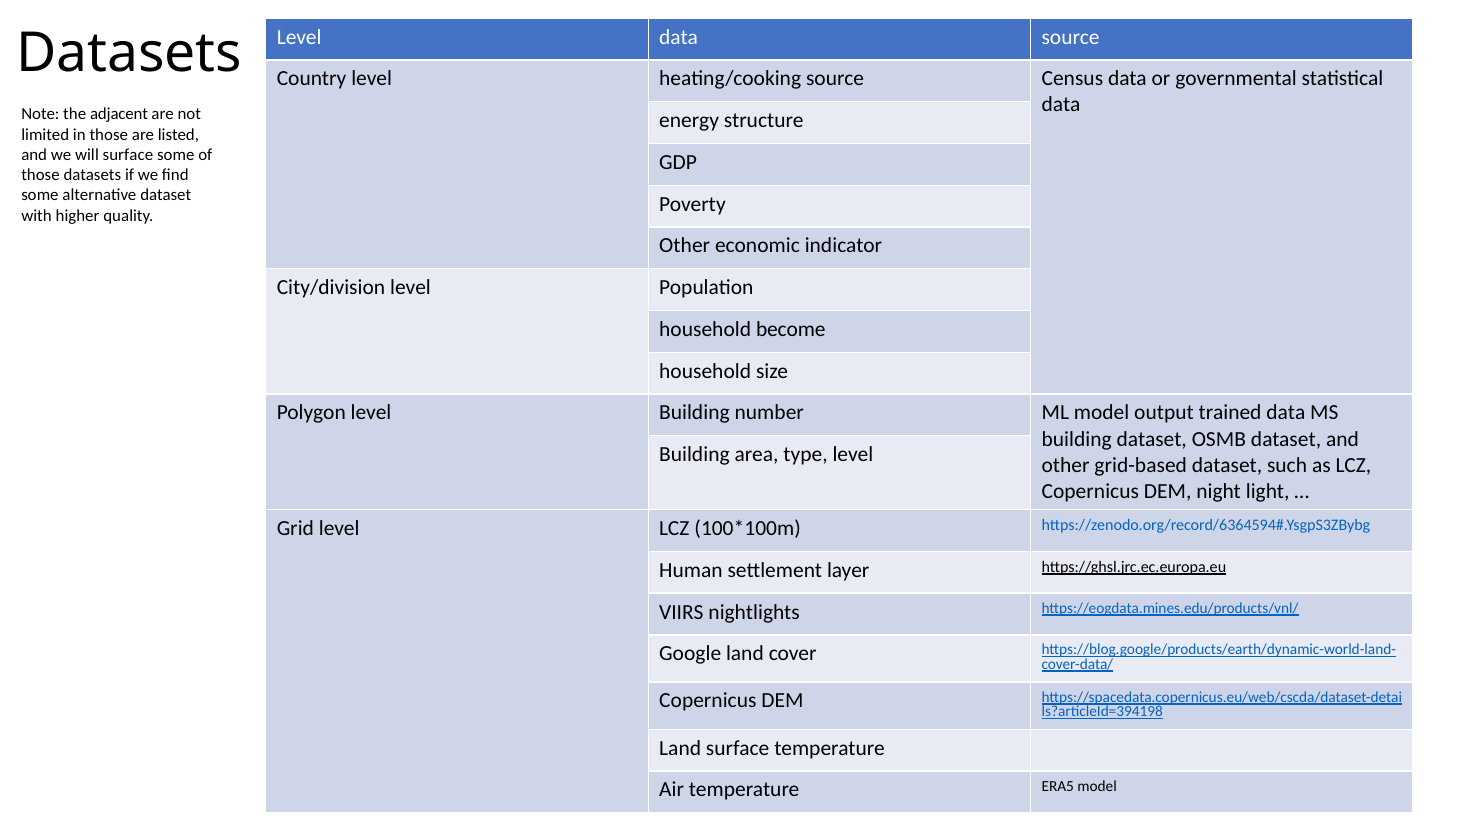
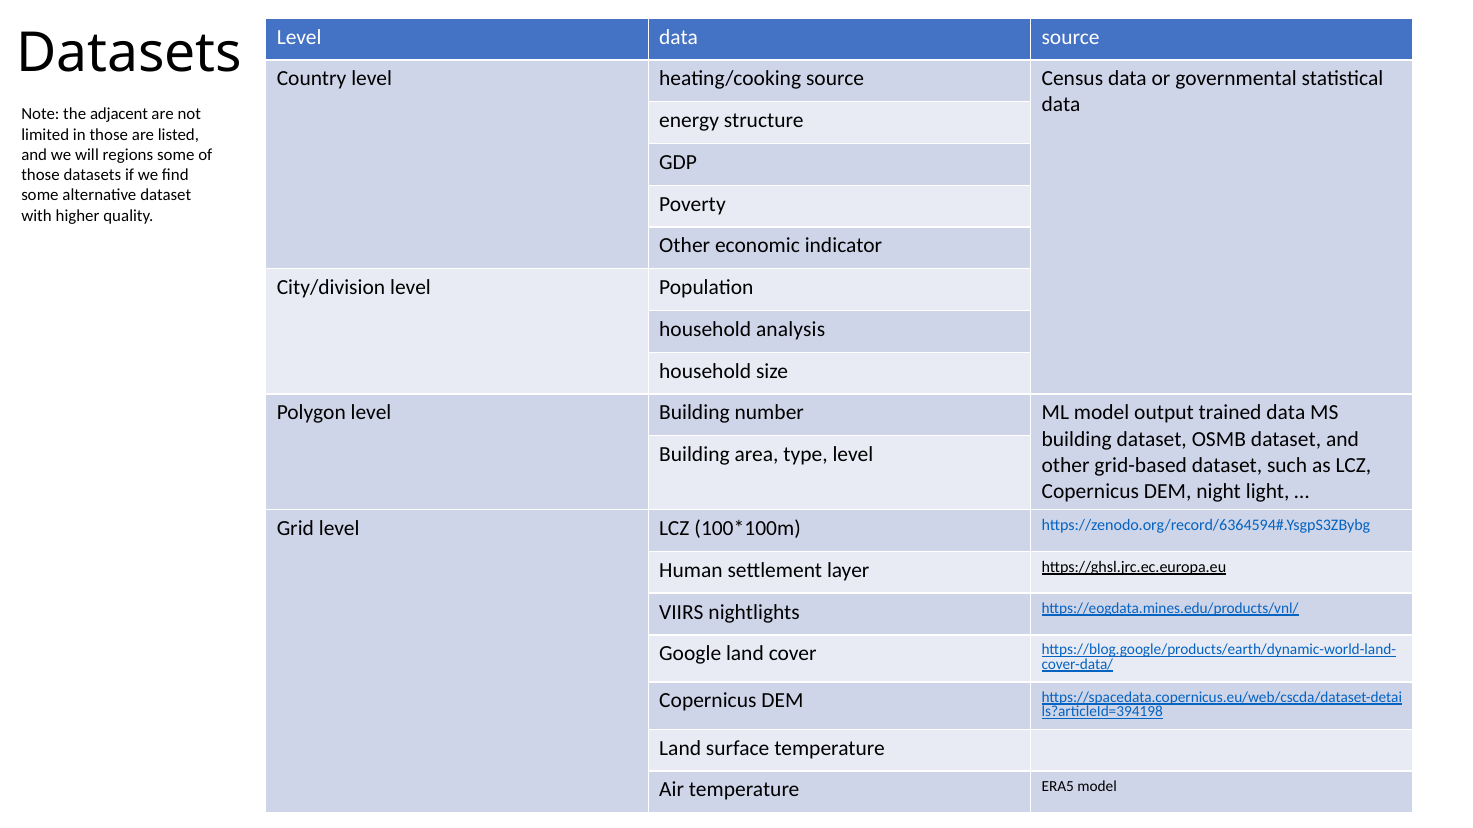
will surface: surface -> regions
become: become -> analysis
